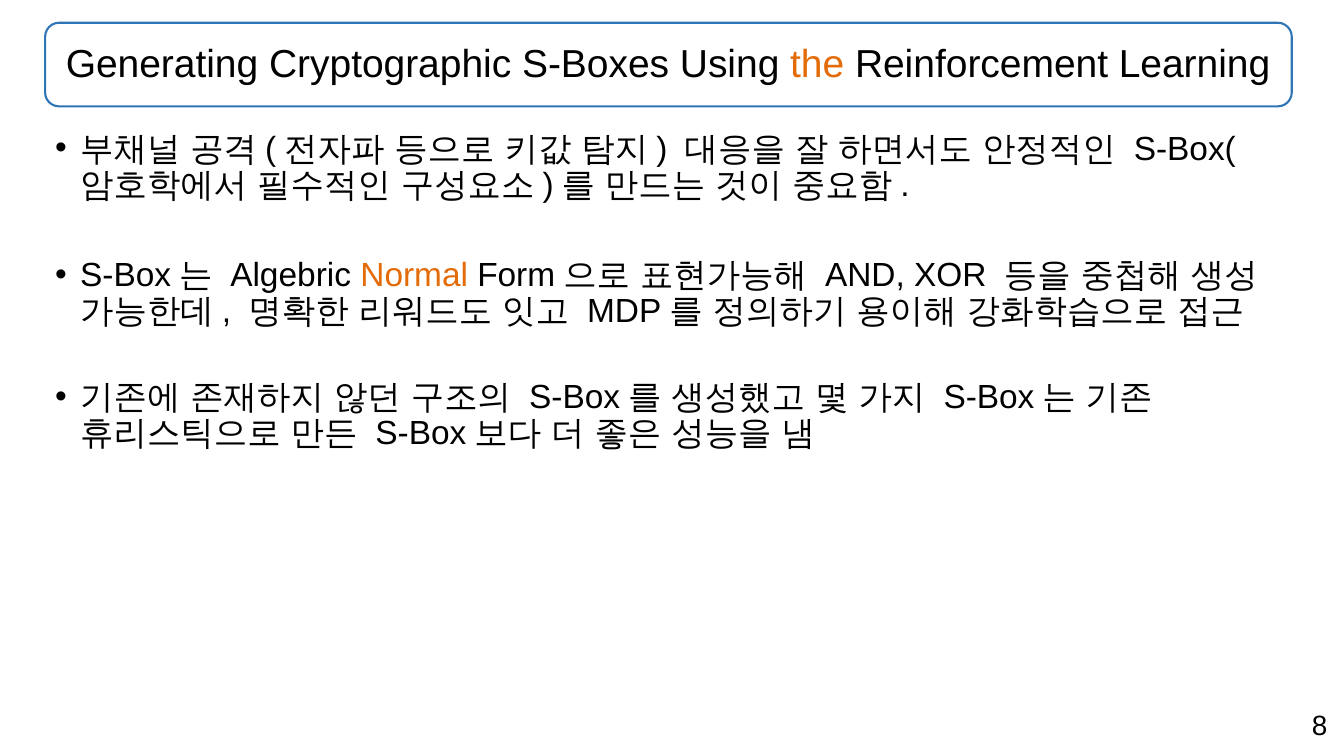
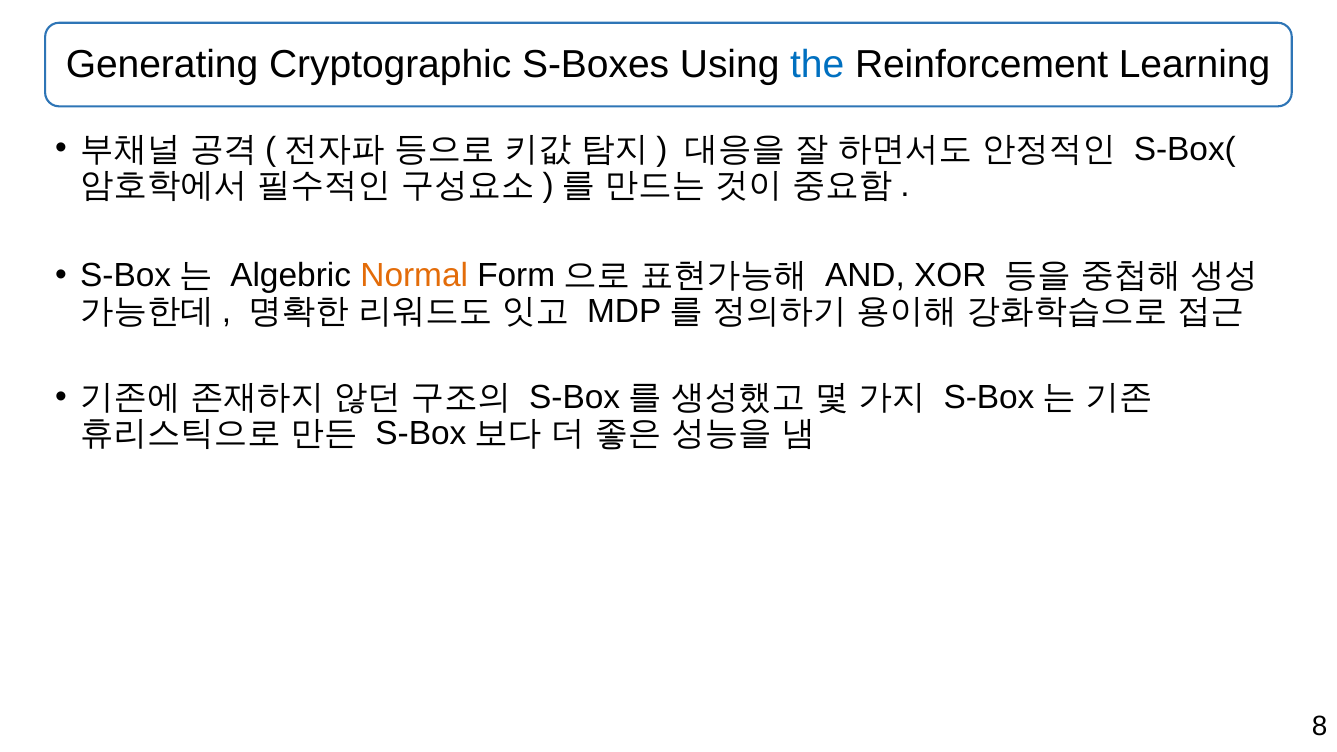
the colour: orange -> blue
